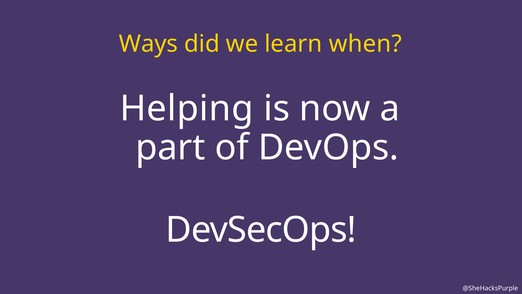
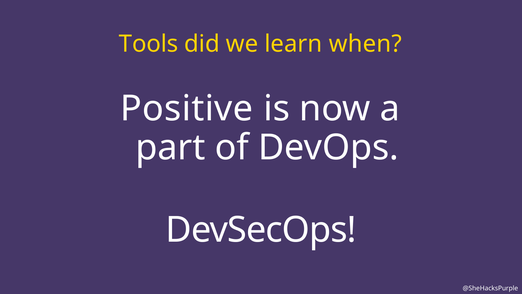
Ways: Ways -> Tools
Helping: Helping -> Positive
